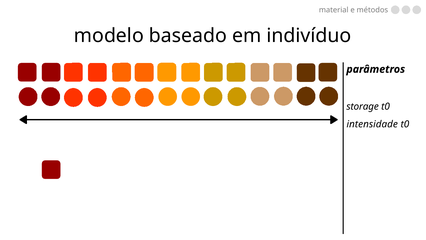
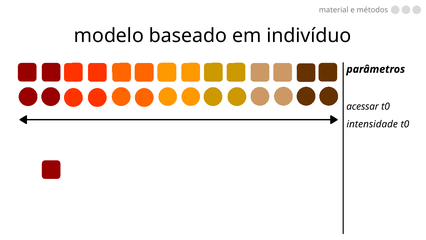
storage: storage -> acessar
